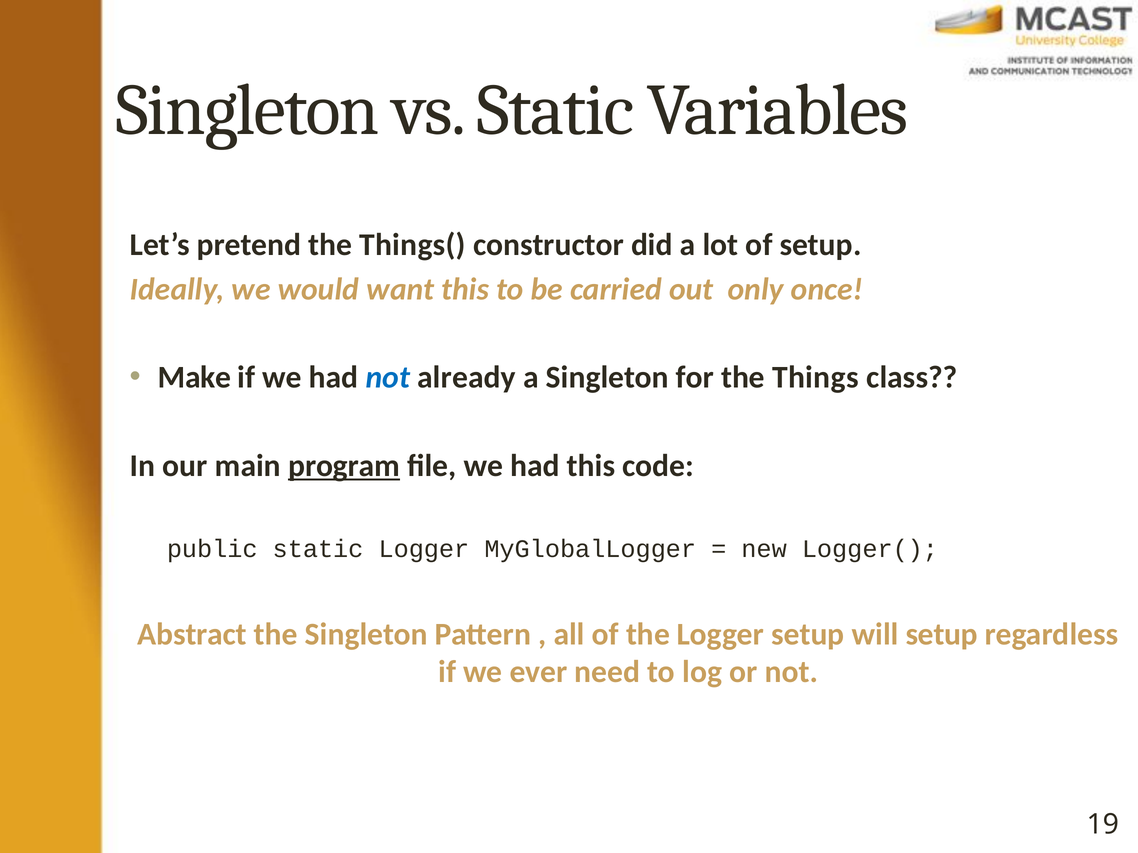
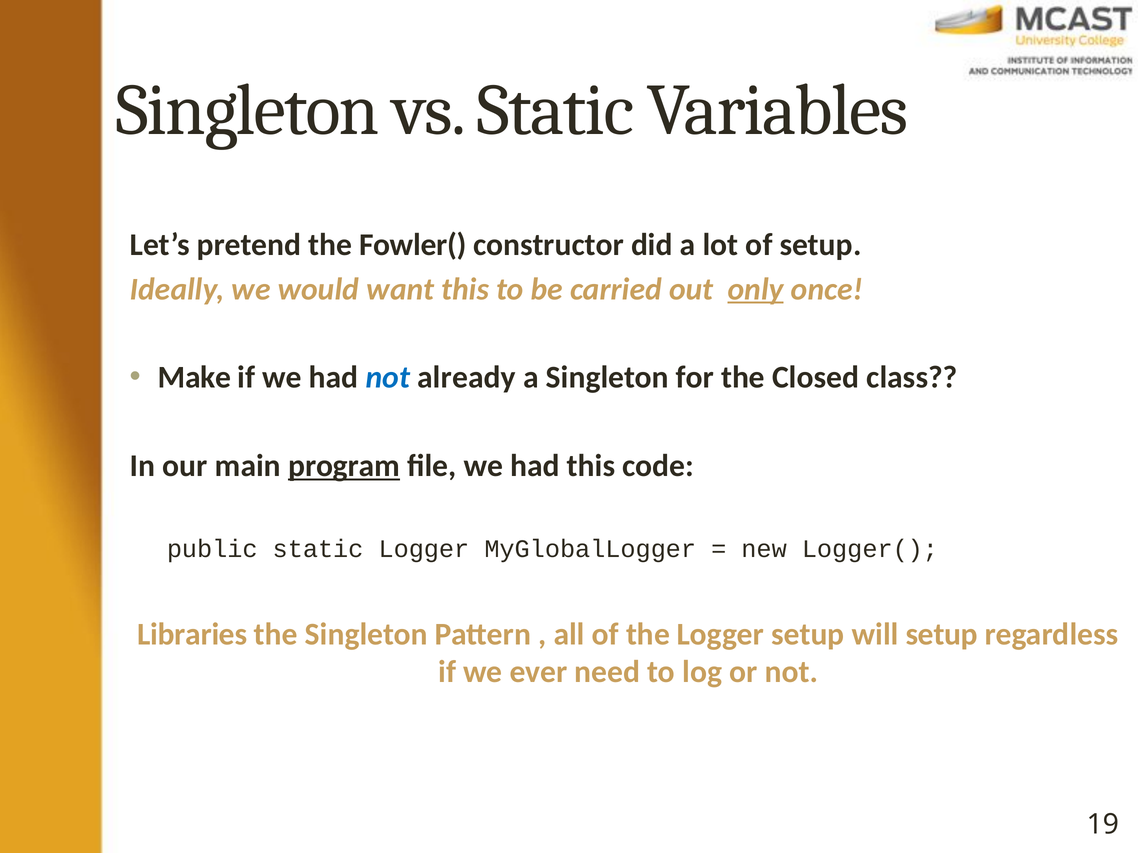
Things(: Things( -> Fowler(
only underline: none -> present
Things: Things -> Closed
Abstract: Abstract -> Libraries
